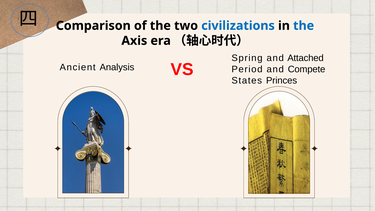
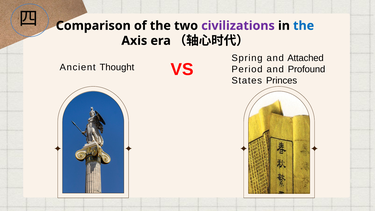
civilizations colour: blue -> purple
Analysis: Analysis -> Thought
Compete: Compete -> Profound
